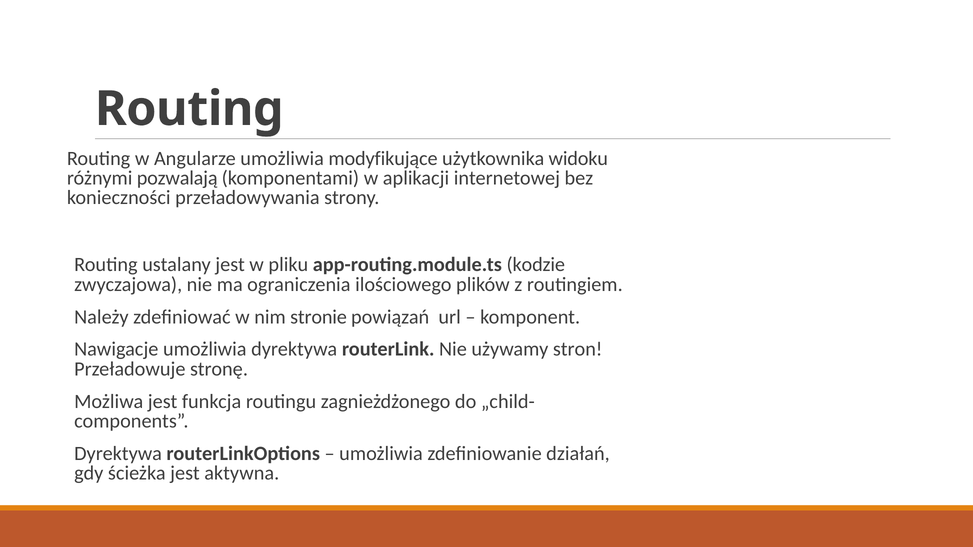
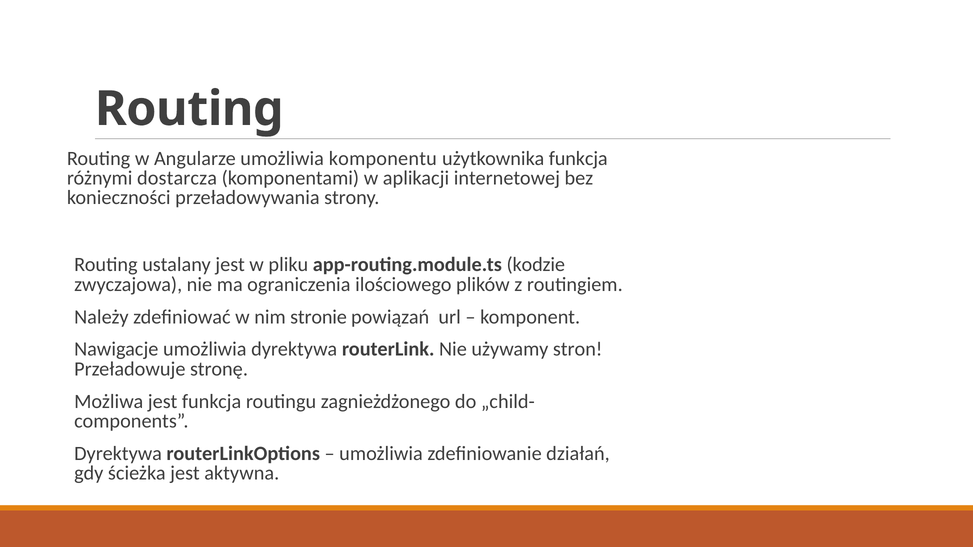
modyfikujące: modyfikujące -> komponentu
użytkownika widoku: widoku -> funkcja
pozwalają: pozwalają -> dostarcza
